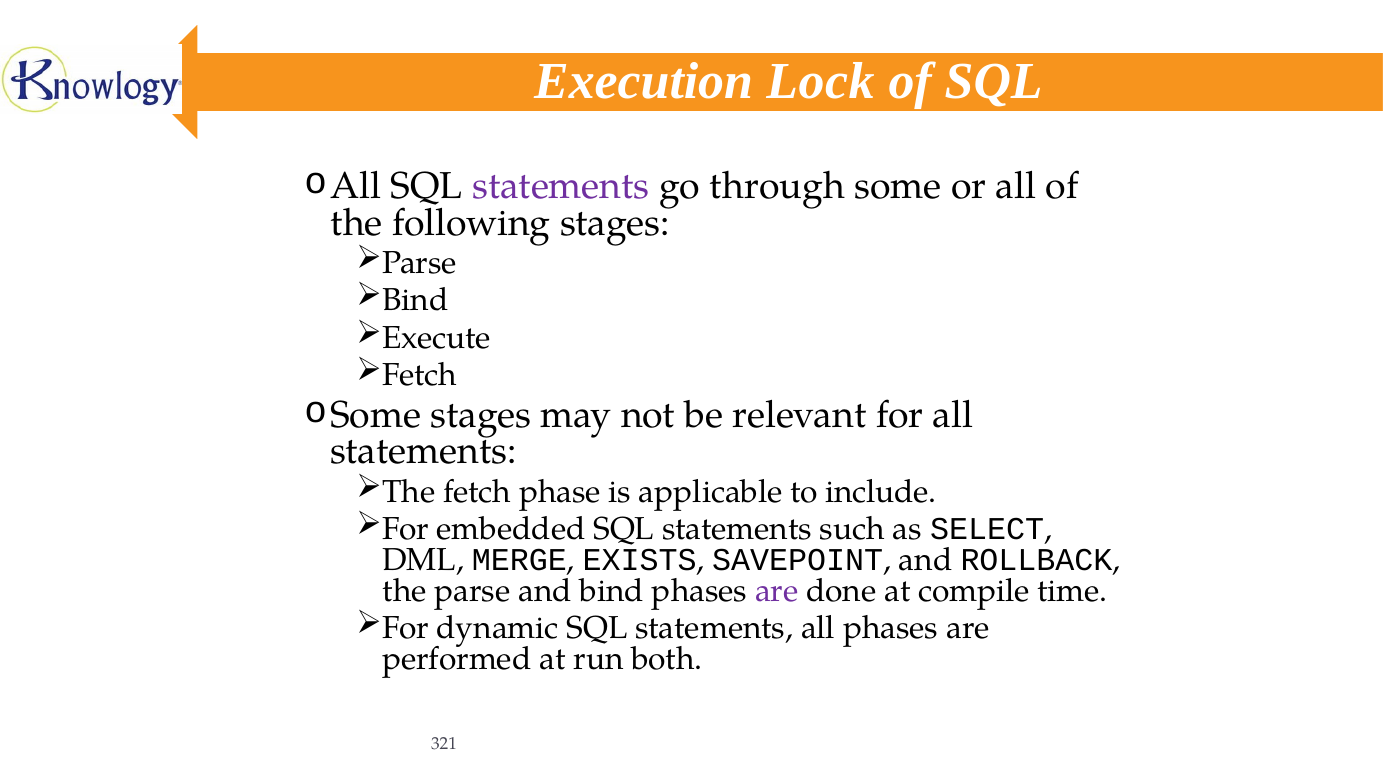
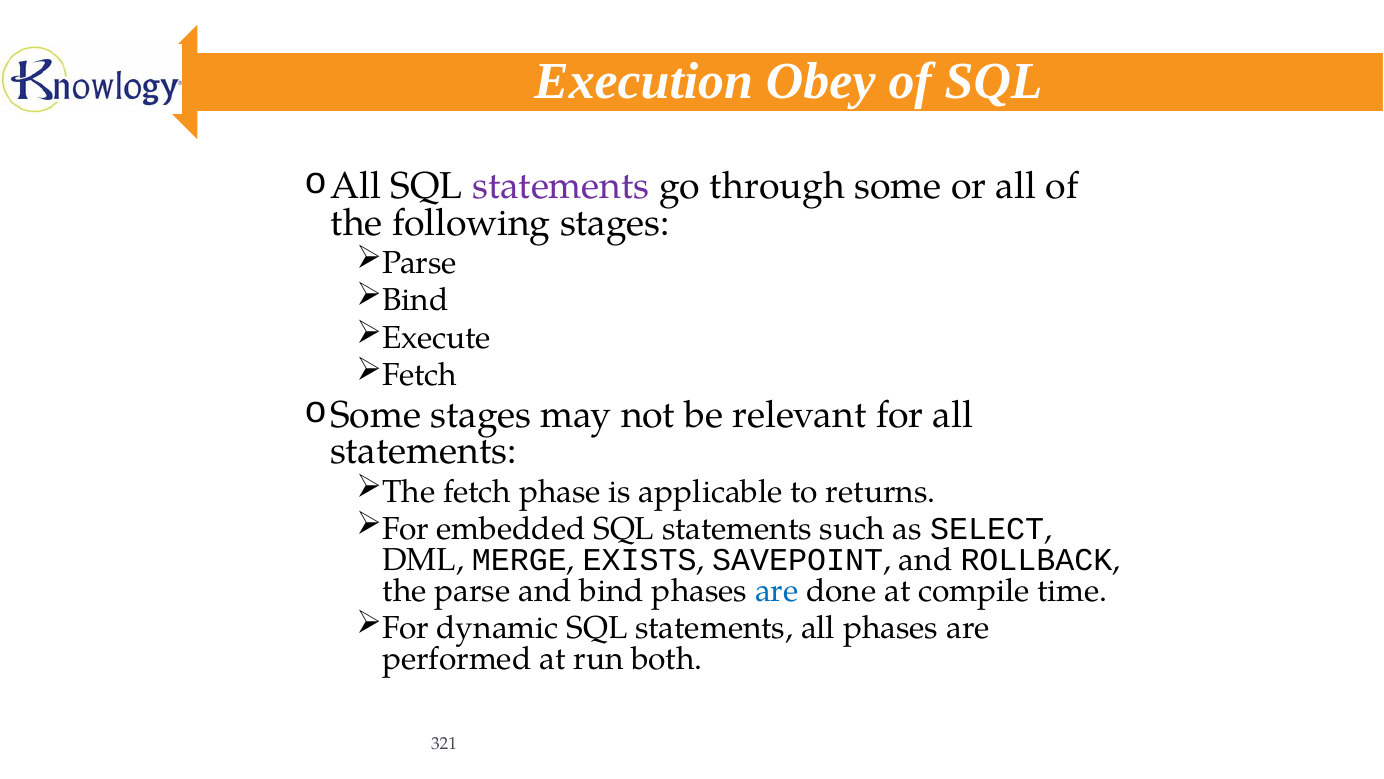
Lock: Lock -> Obey
include: include -> returns
are at (777, 590) colour: purple -> blue
